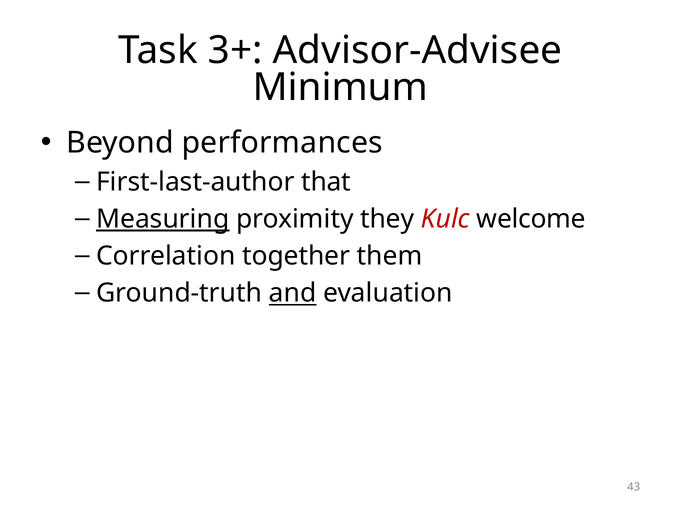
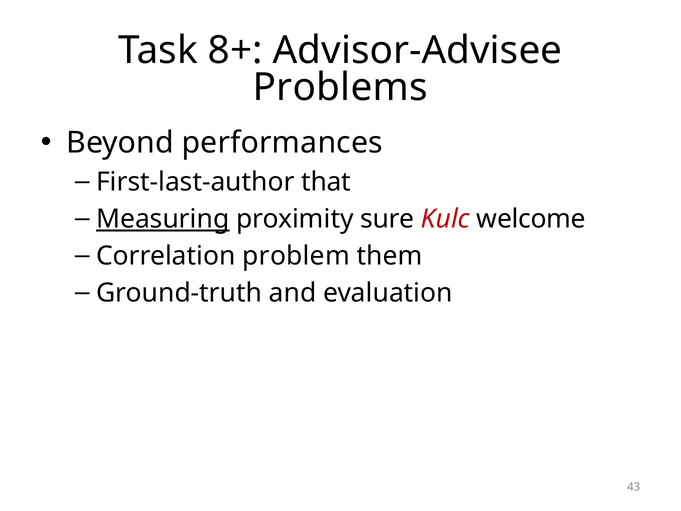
3+: 3+ -> 8+
Minimum: Minimum -> Problems
they: they -> sure
together: together -> problem
and underline: present -> none
